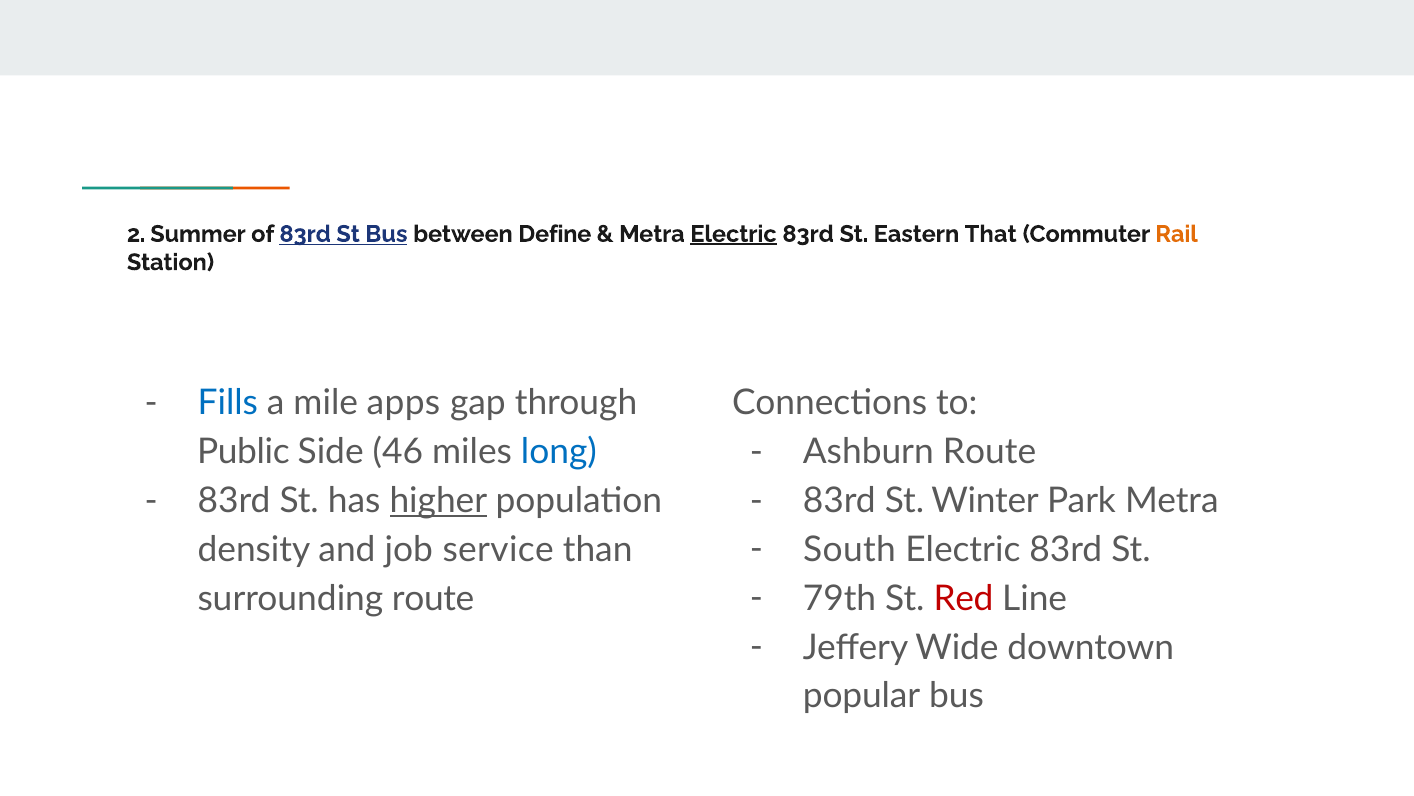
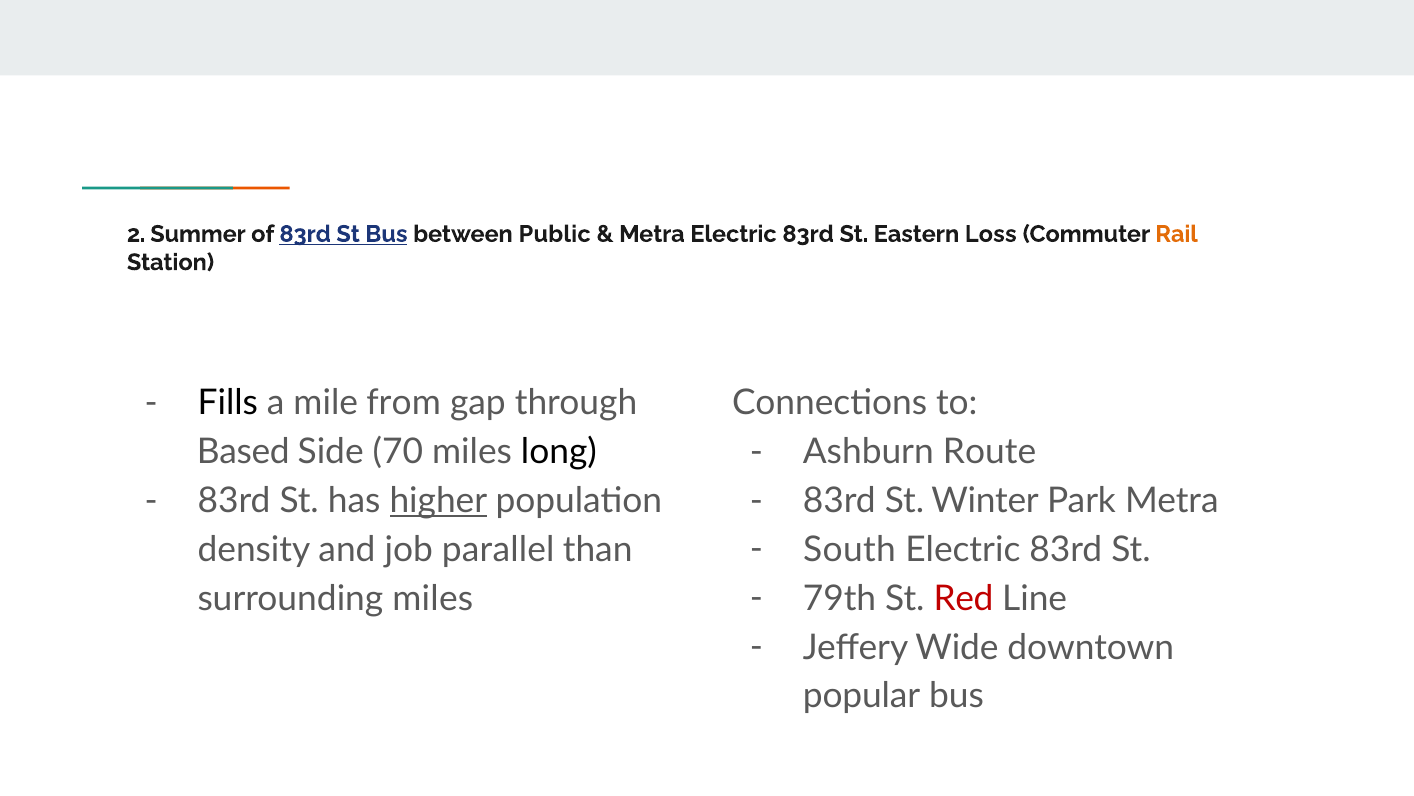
Define: Define -> Public
Electric at (734, 234) underline: present -> none
That: That -> Loss
Fills colour: blue -> black
apps: apps -> from
Public: Public -> Based
46: 46 -> 70
long colour: blue -> black
service: service -> parallel
surrounding route: route -> miles
